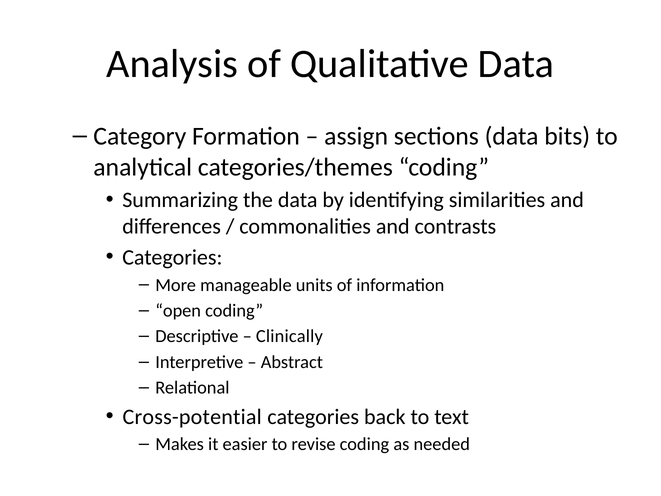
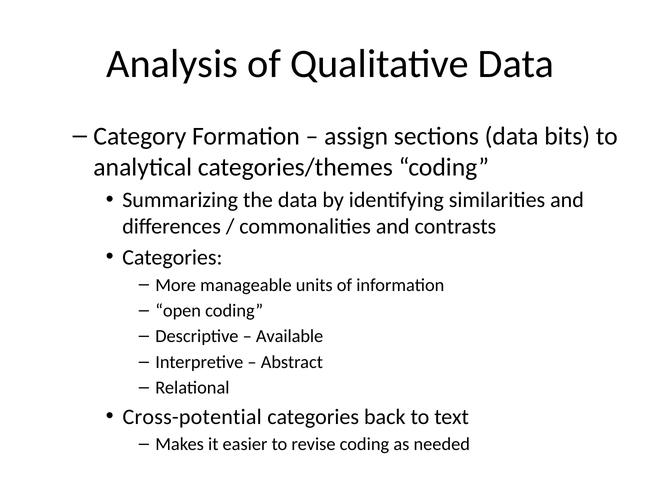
Clinically: Clinically -> Available
